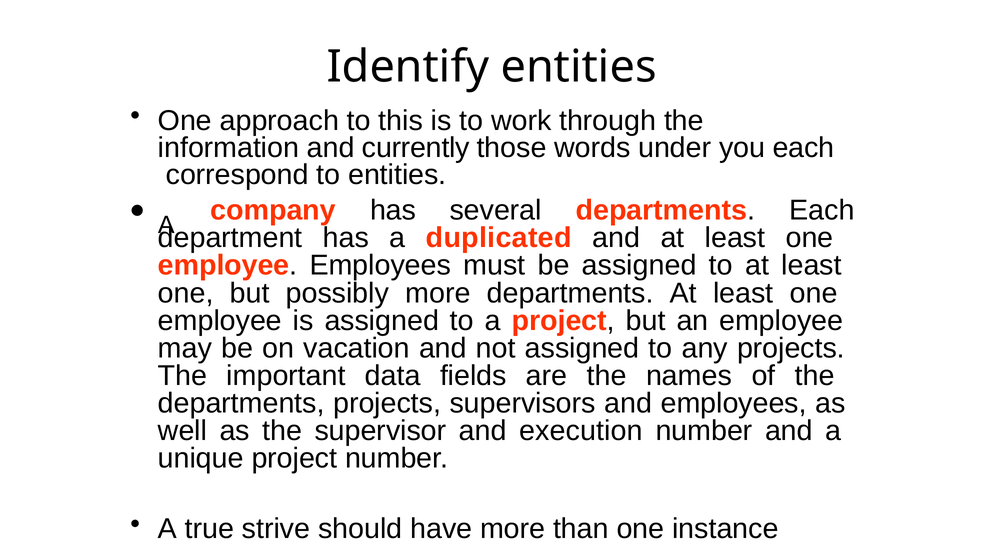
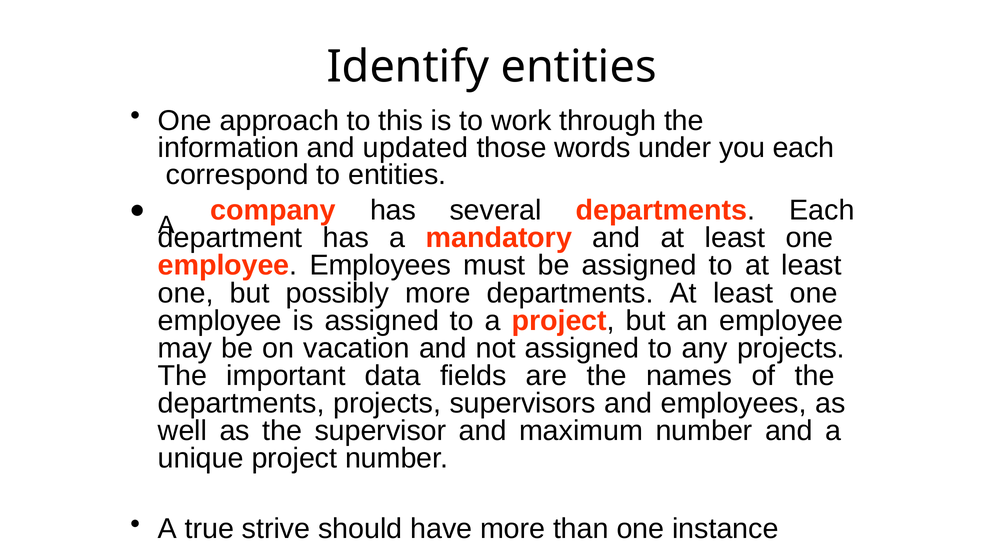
currently: currently -> updated
duplicated: duplicated -> mandatory
execution: execution -> maximum
